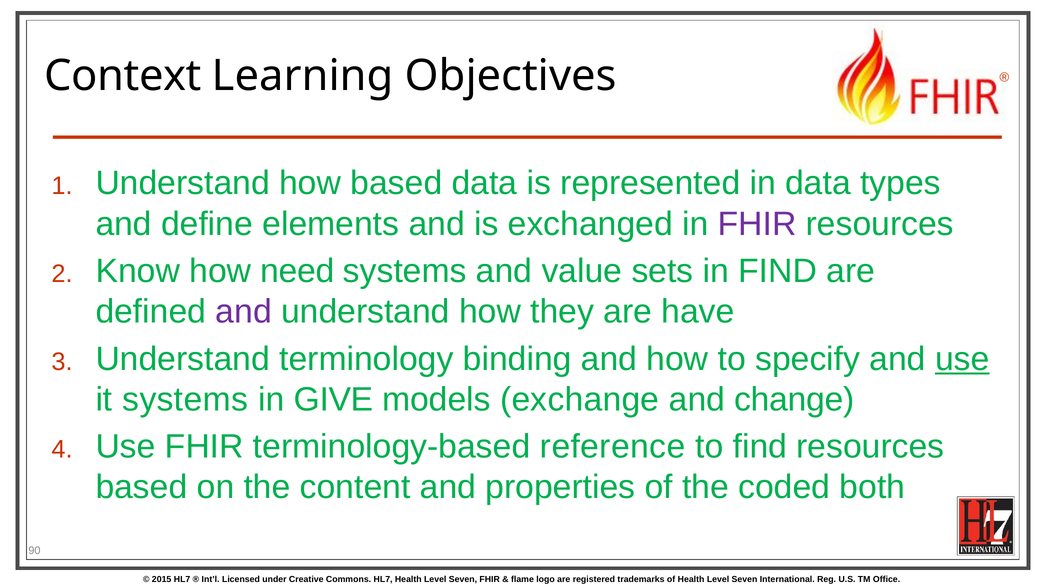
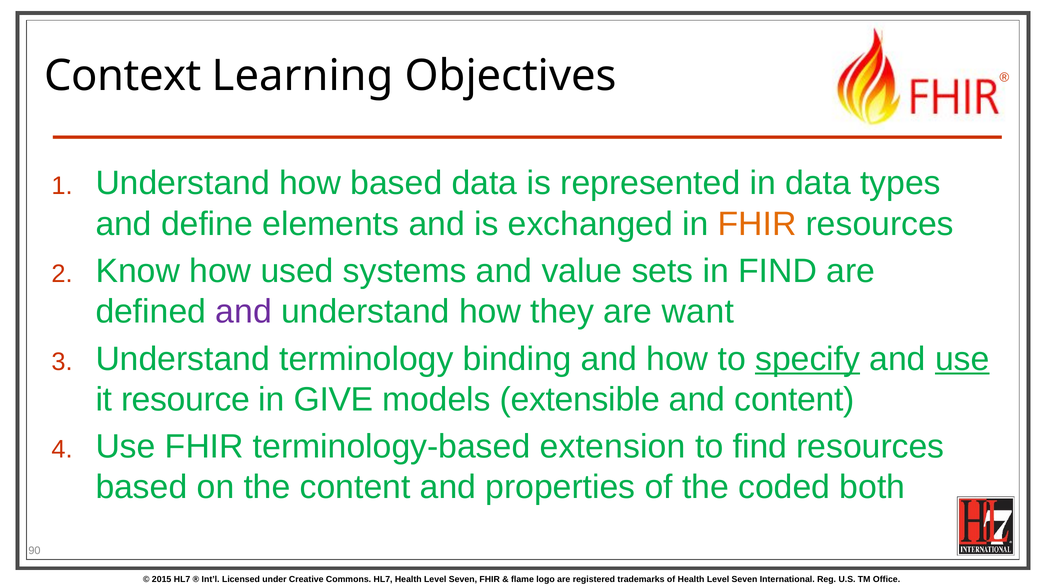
FHIR at (757, 224) colour: purple -> orange
need: need -> used
have: have -> want
specify underline: none -> present
it systems: systems -> resource
exchange: exchange -> extensible
and change: change -> content
reference: reference -> extension
